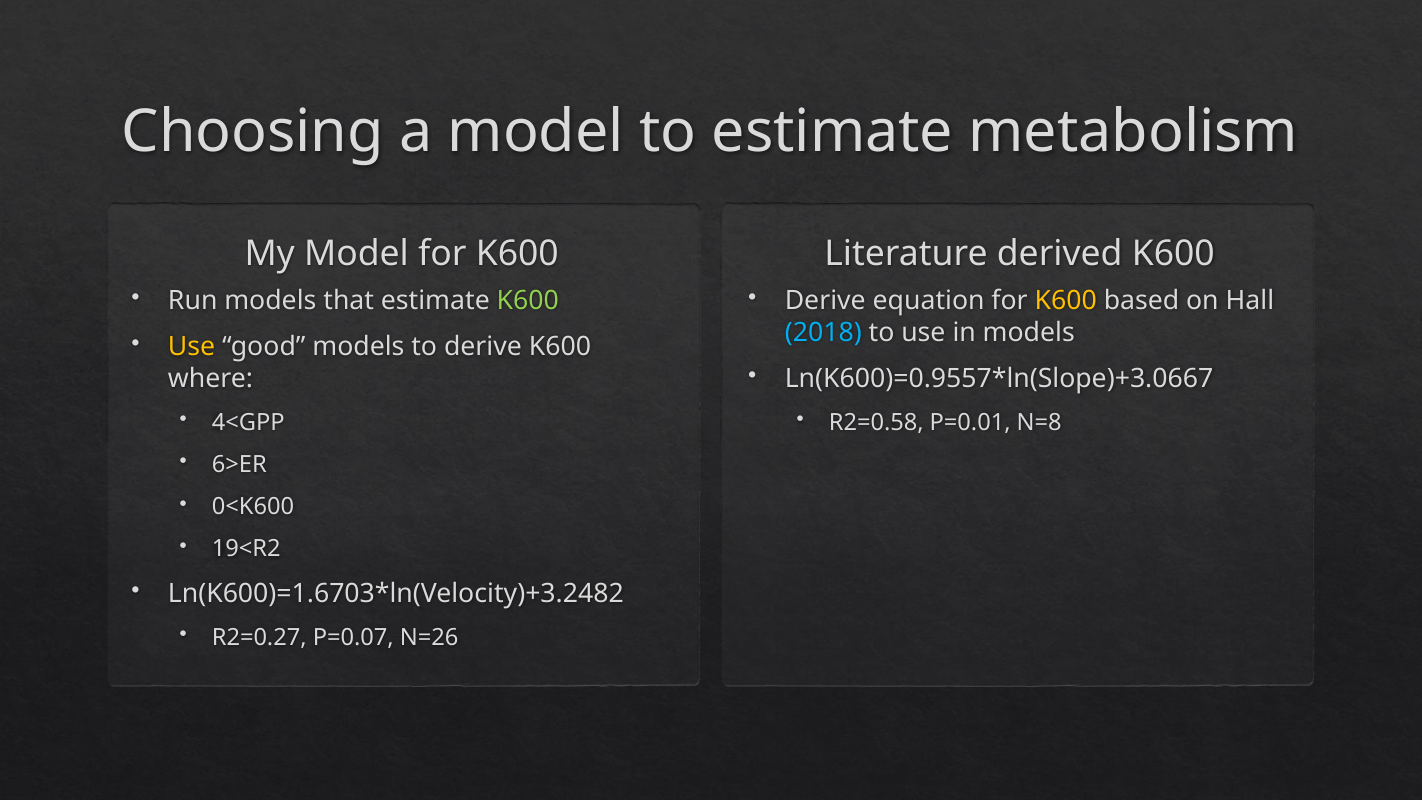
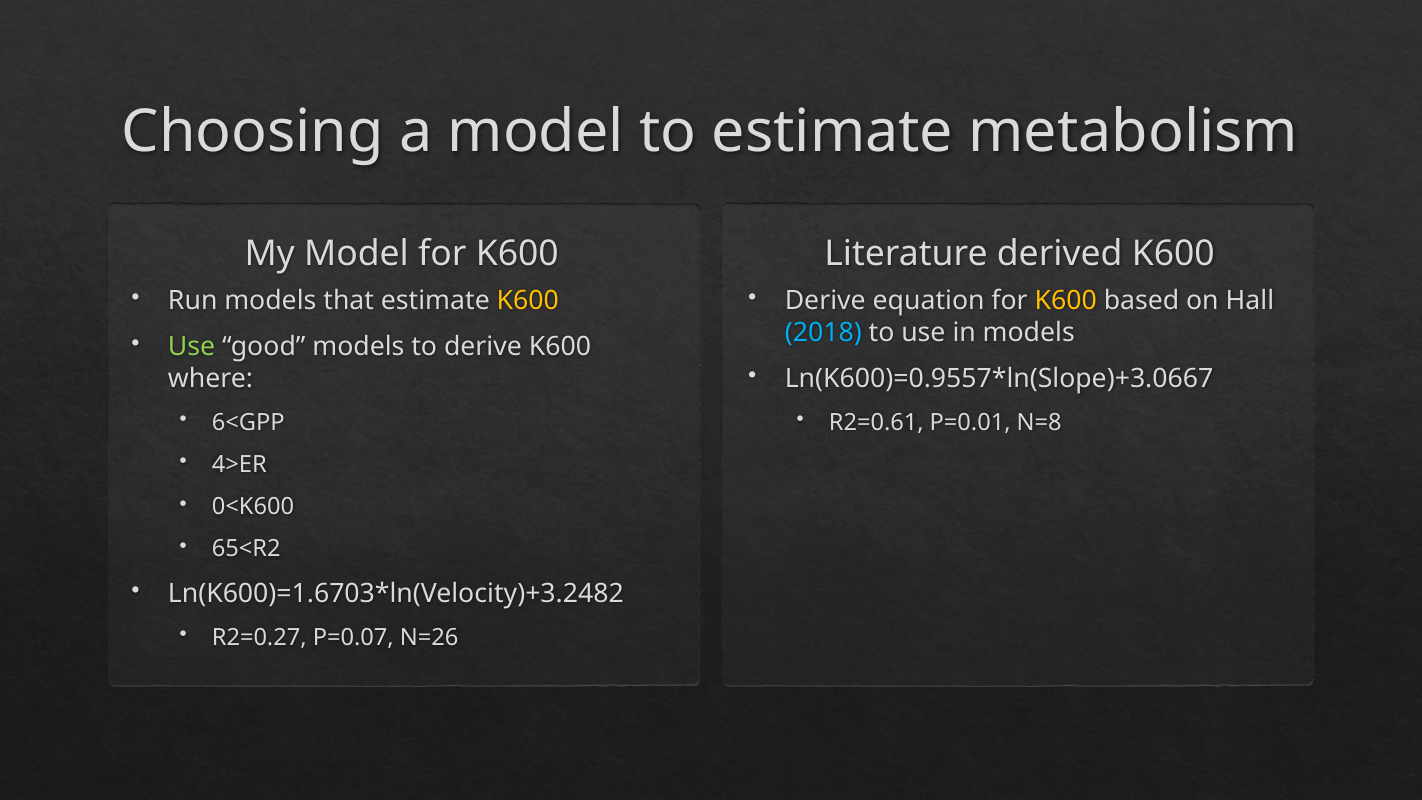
K600 at (528, 301) colour: light green -> yellow
Use at (192, 347) colour: yellow -> light green
4<GPP: 4<GPP -> 6<GPP
R2=0.58: R2=0.58 -> R2=0.61
6>ER: 6>ER -> 4>ER
19<R2: 19<R2 -> 65<R2
